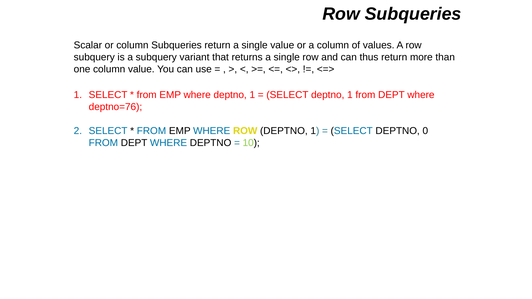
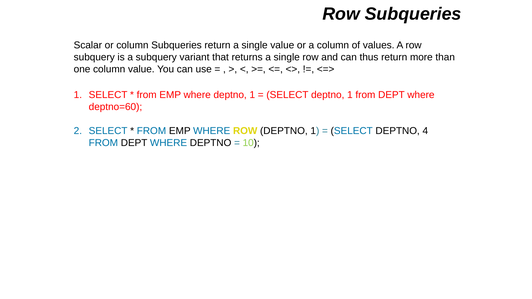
deptno=76: deptno=76 -> deptno=60
0: 0 -> 4
